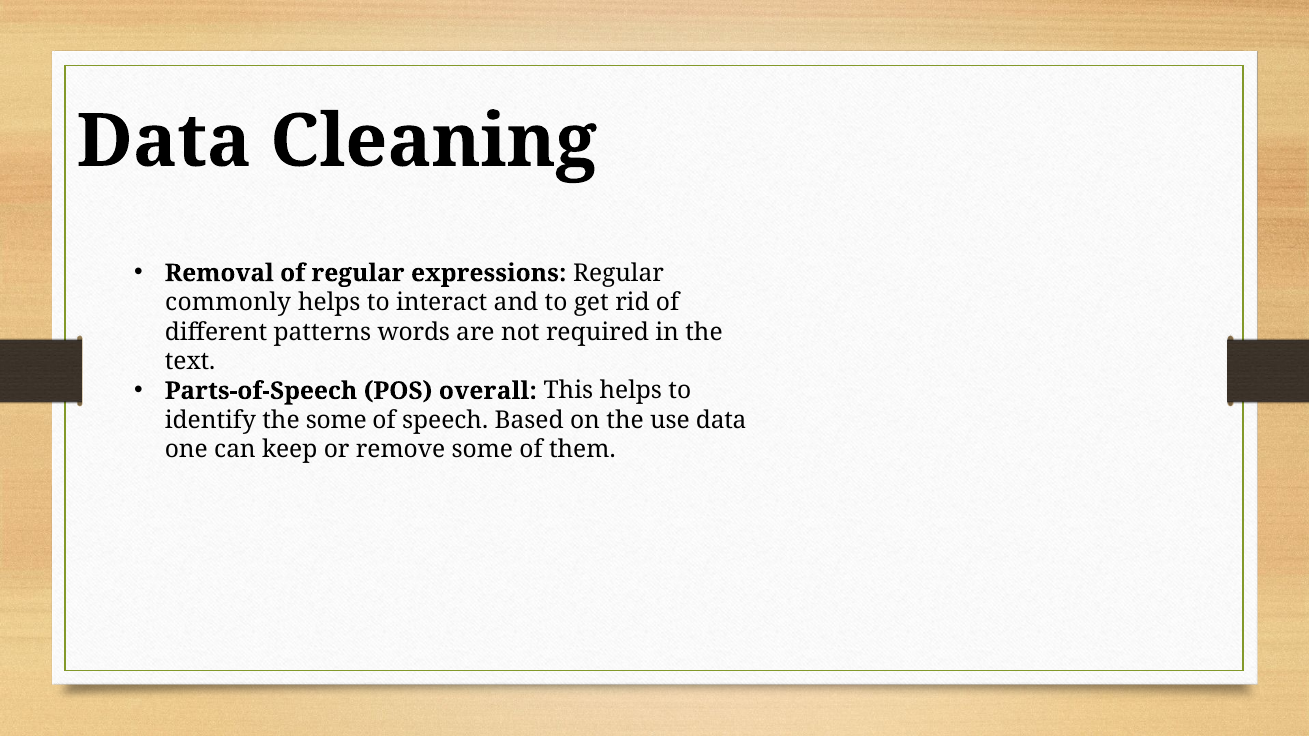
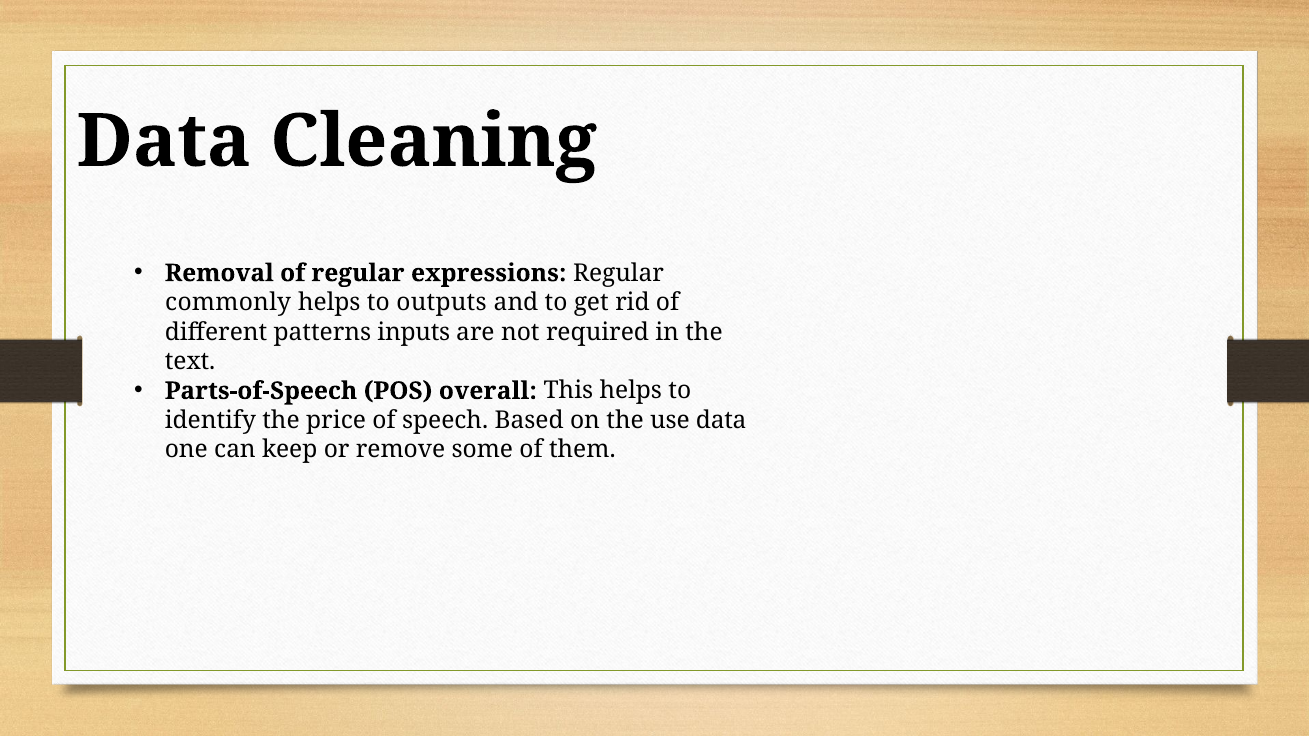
interact: interact -> outputs
words: words -> inputs
the some: some -> price
